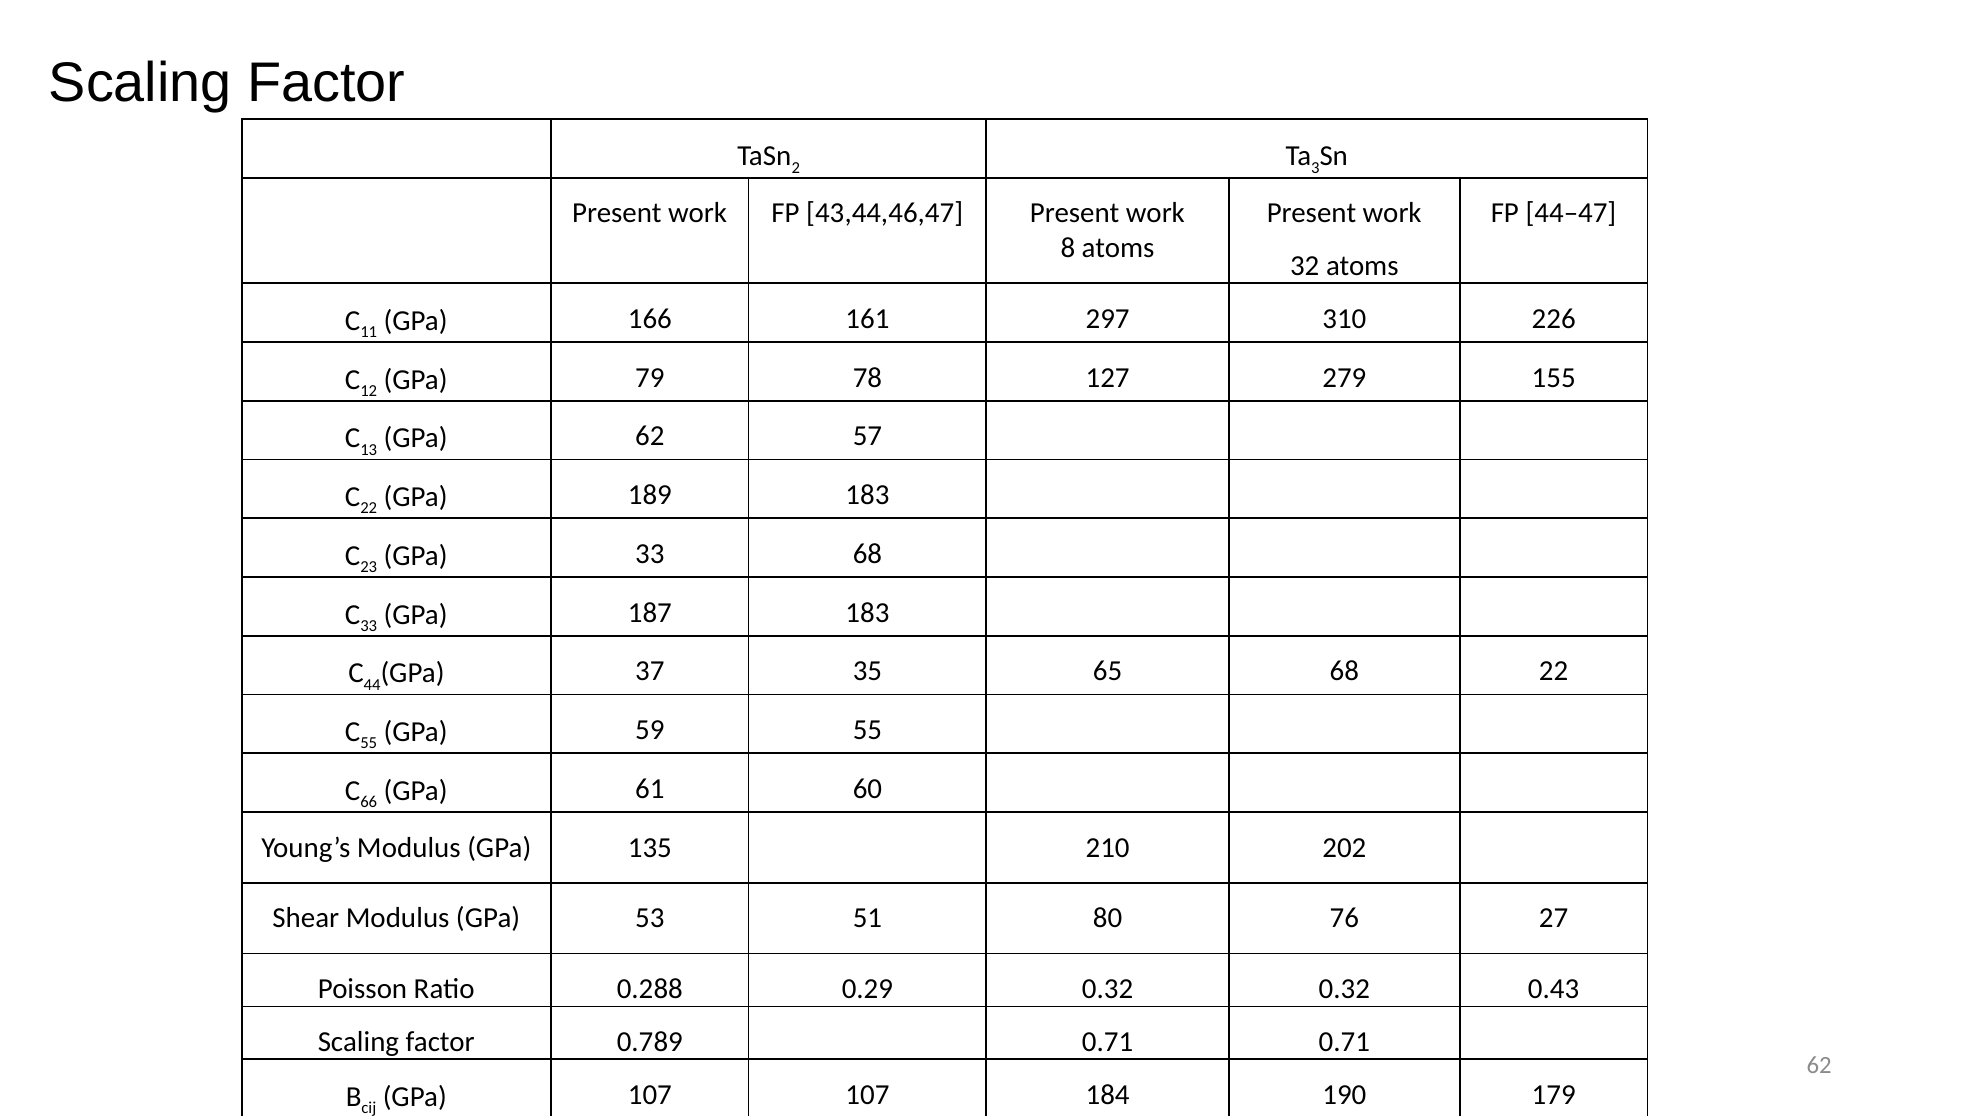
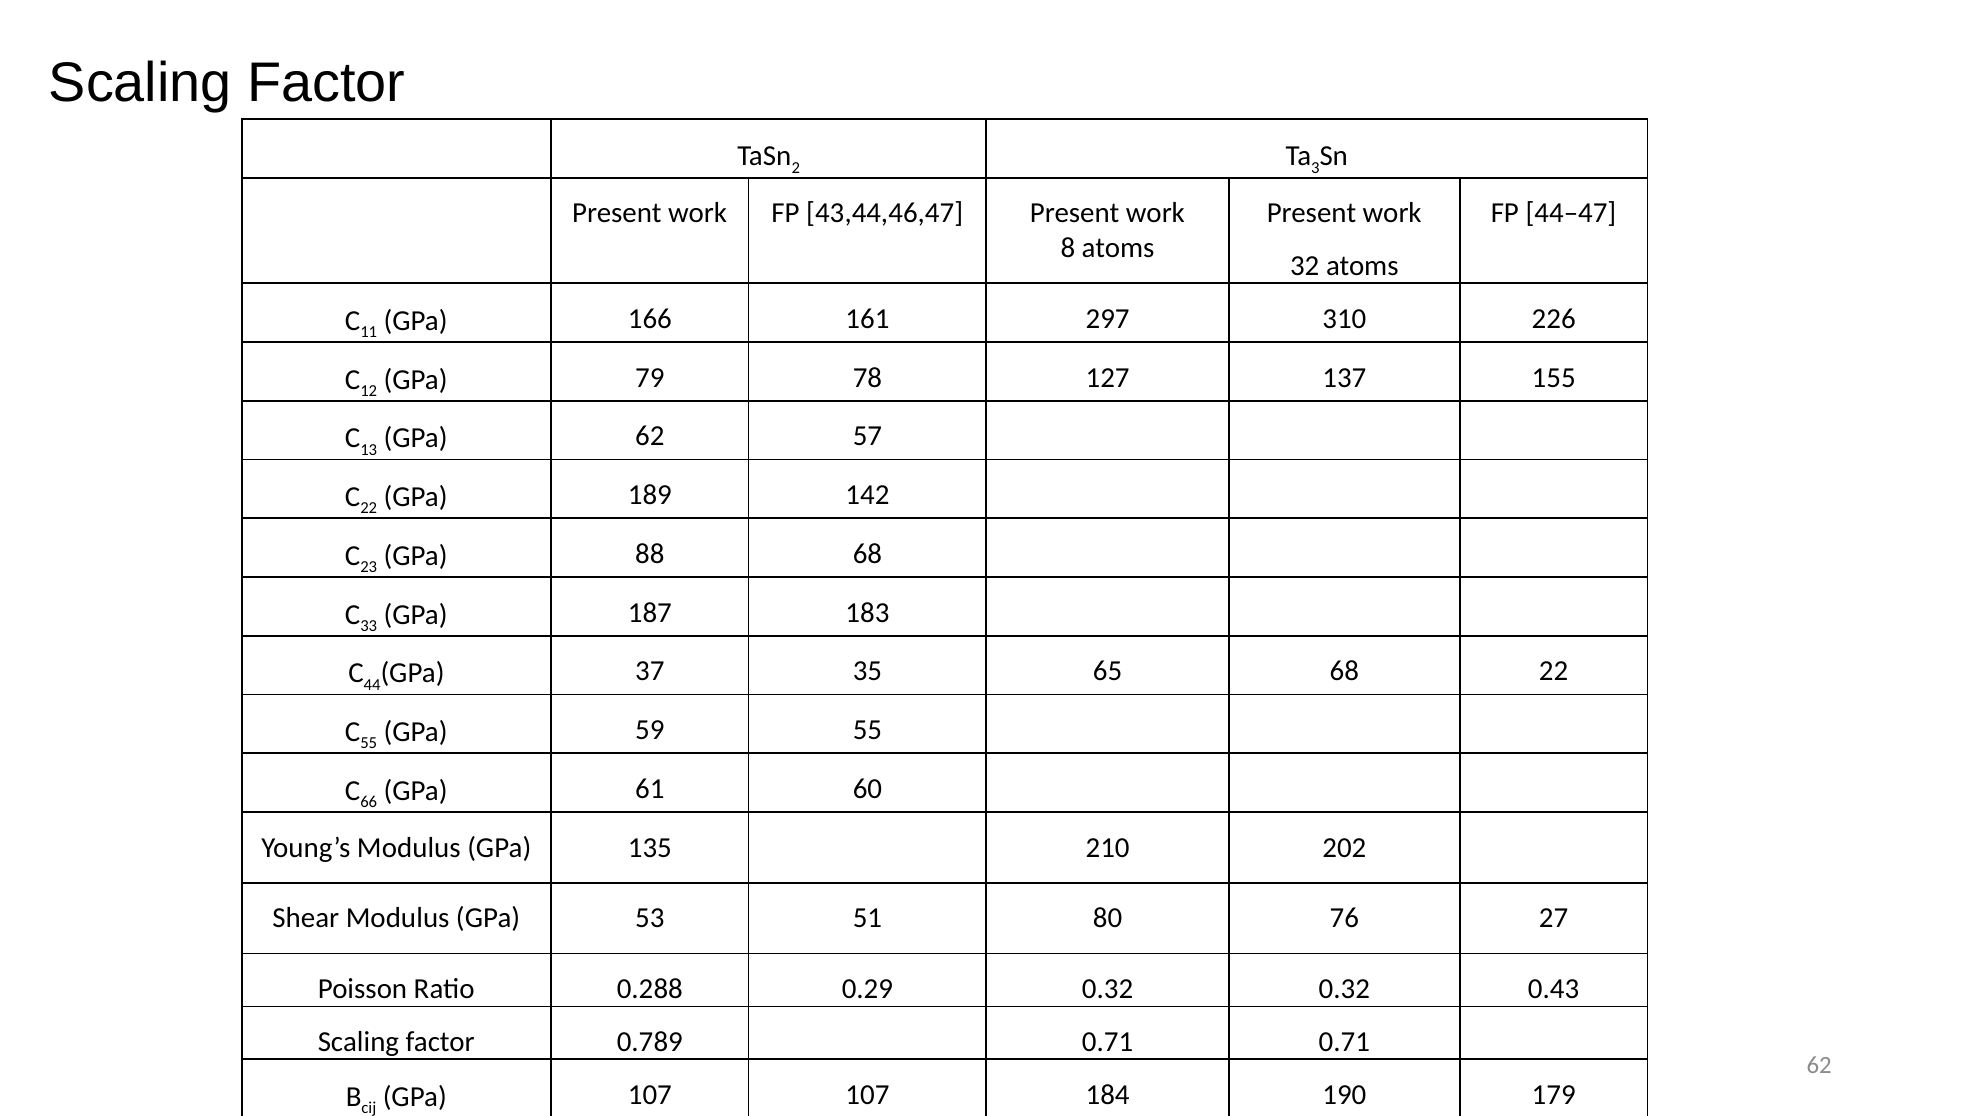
279: 279 -> 137
189 183: 183 -> 142
GPa 33: 33 -> 88
